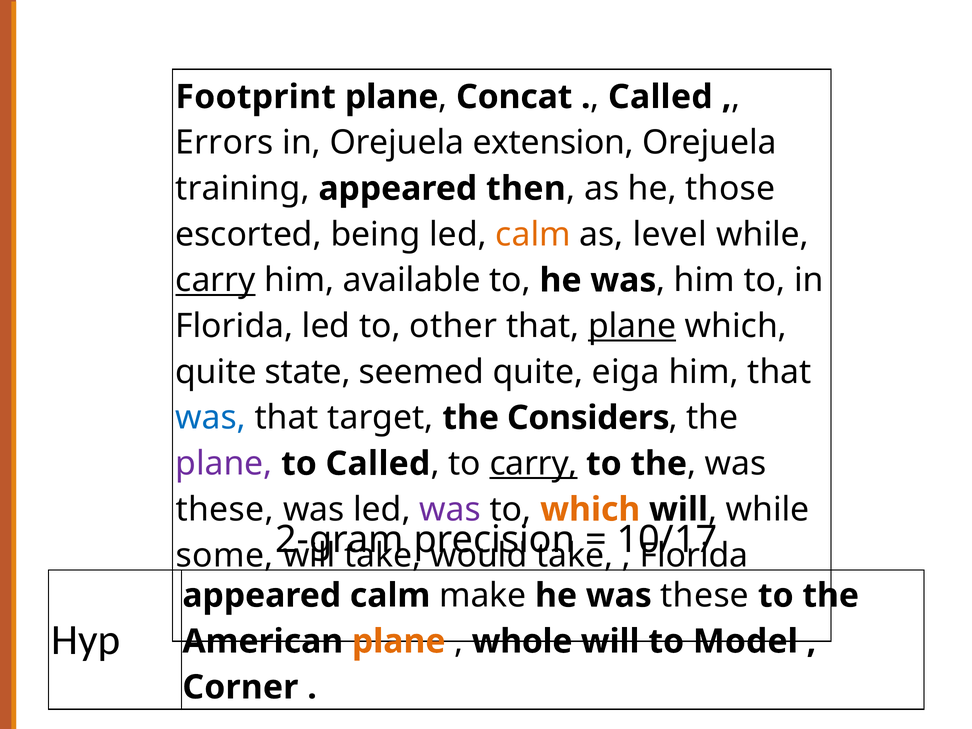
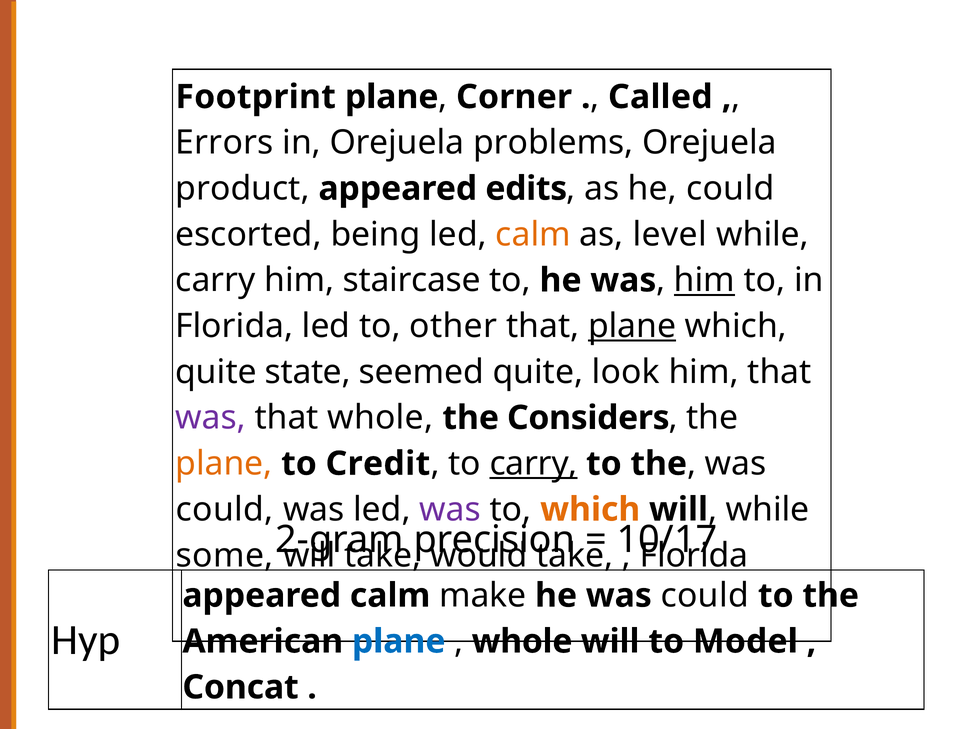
Concat: Concat -> Corner
extension: extension -> problems
training: training -> product
then: then -> edits
he those: those -> could
carry at (215, 280) underline: present -> none
available: available -> staircase
him at (704, 280) underline: none -> present
eiga: eiga -> look
was at (211, 418) colour: blue -> purple
that target: target -> whole
plane at (224, 464) colour: purple -> orange
to Called: Called -> Credit
these at (225, 510): these -> could
he was these: these -> could
plane at (399, 641) colour: orange -> blue
Corner: Corner -> Concat
